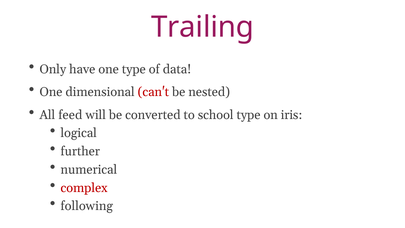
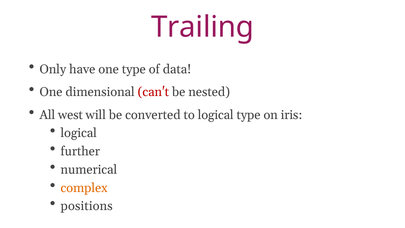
feed: feed -> west
to school: school -> logical
complex colour: red -> orange
following: following -> positions
